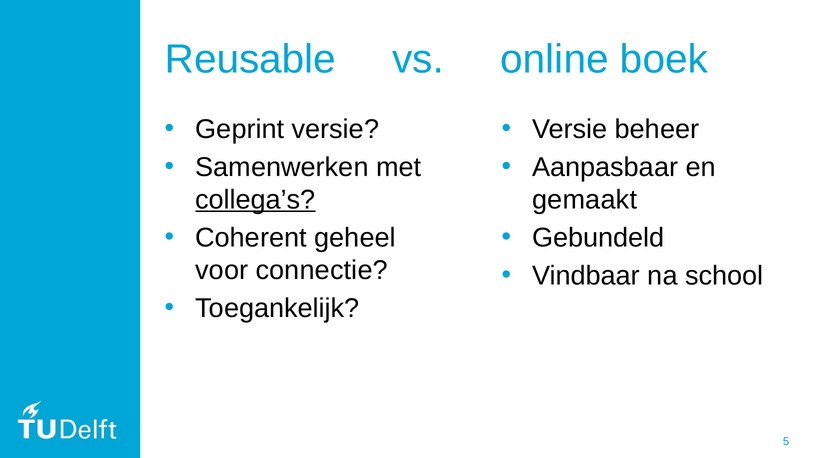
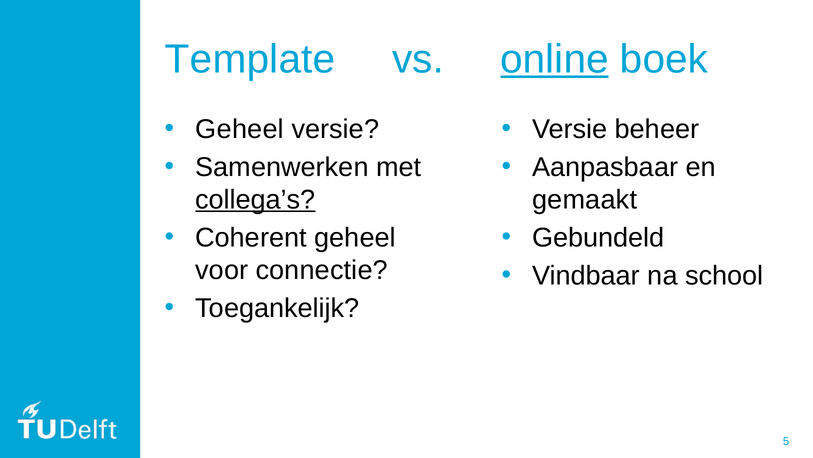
Reusable: Reusable -> Template
online underline: none -> present
Geprint at (240, 129): Geprint -> Geheel
